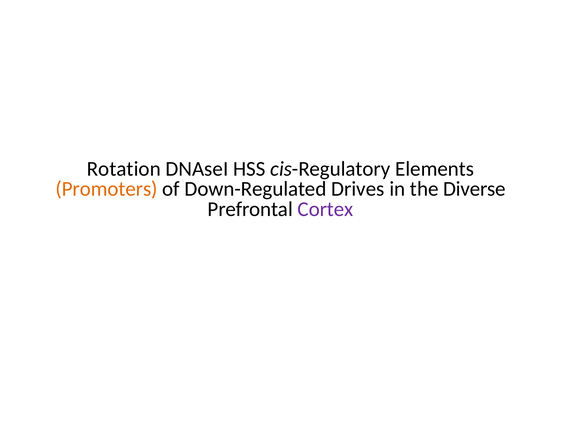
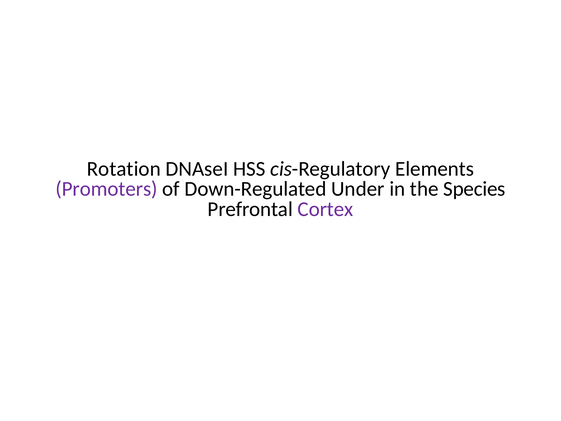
Promoters colour: orange -> purple
Drives: Drives -> Under
Diverse: Diverse -> Species
